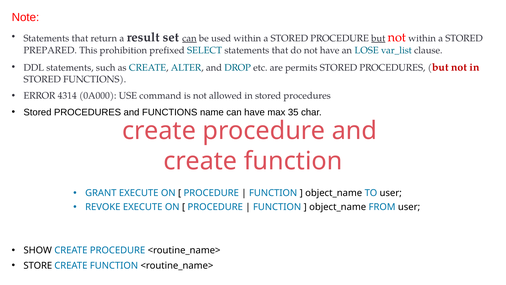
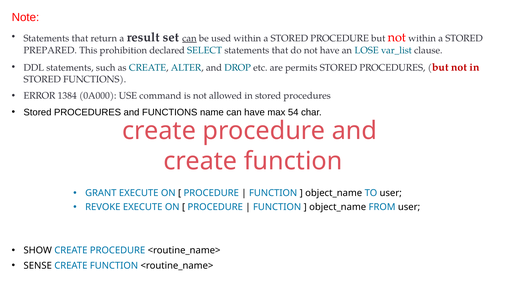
but at (378, 38) underline: present -> none
prefixed: prefixed -> declared
4314: 4314 -> 1384
35: 35 -> 54
STORE: STORE -> SENSE
